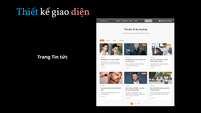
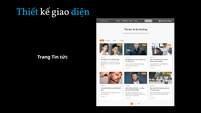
diện colour: pink -> light blue
